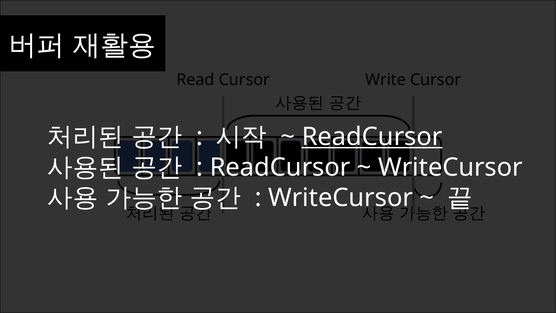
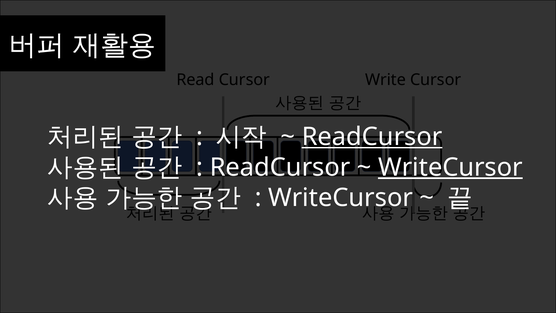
WriteCursor at (450, 167) underline: none -> present
